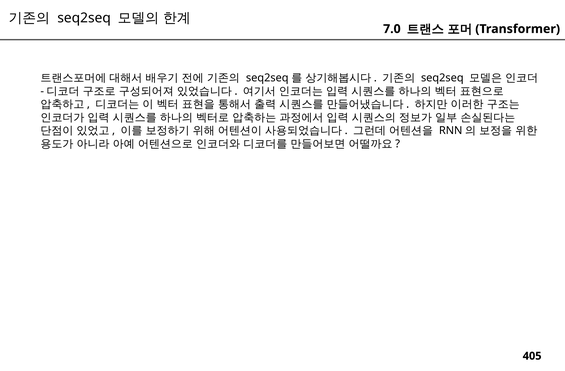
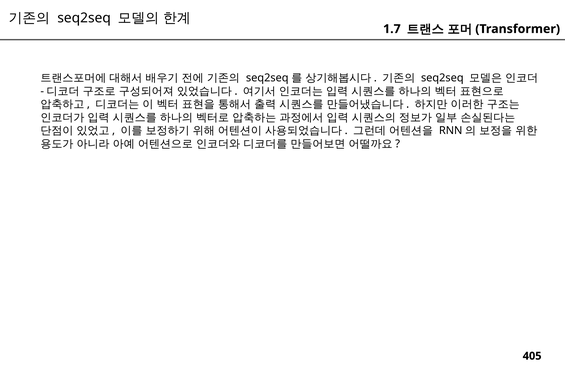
7.0: 7.0 -> 1.7
